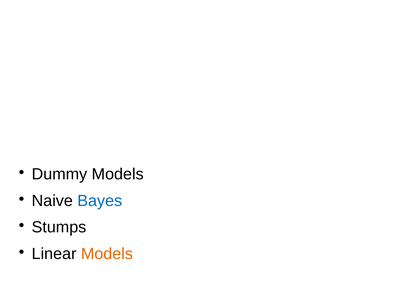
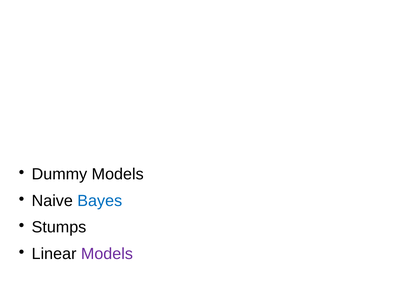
Models at (107, 254) colour: orange -> purple
